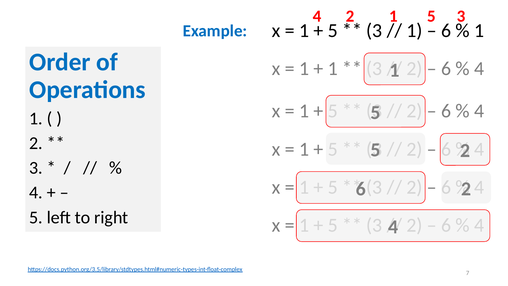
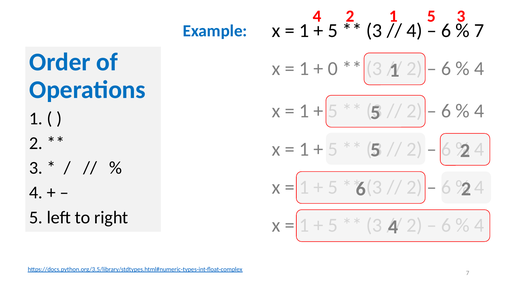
1 at (414, 31): 1 -> 4
1 at (479, 31): 1 -> 7
1 at (333, 69): 1 -> 0
